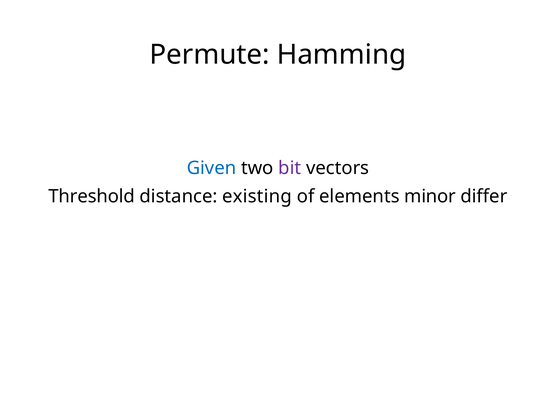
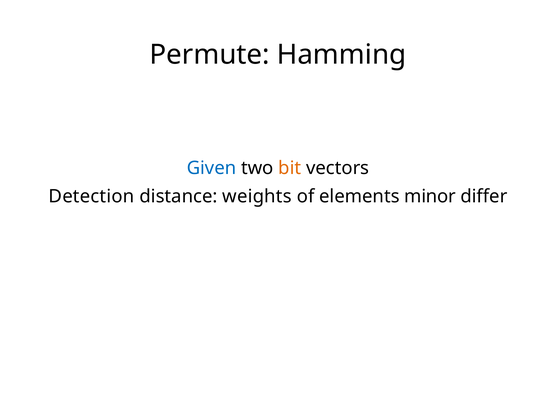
bit colour: purple -> orange
Threshold: Threshold -> Detection
existing: existing -> weights
